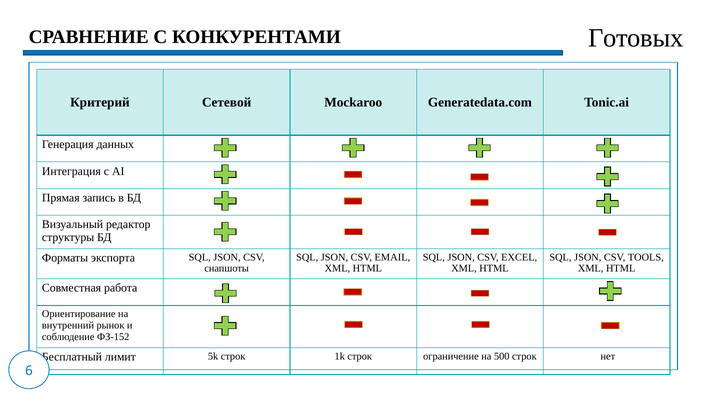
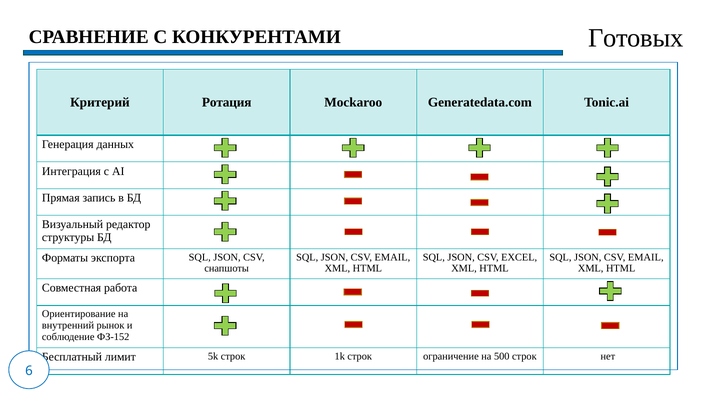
Сетевой: Сетевой -> Ротация
TOOLS at (646, 258): TOOLS -> EMAIL
